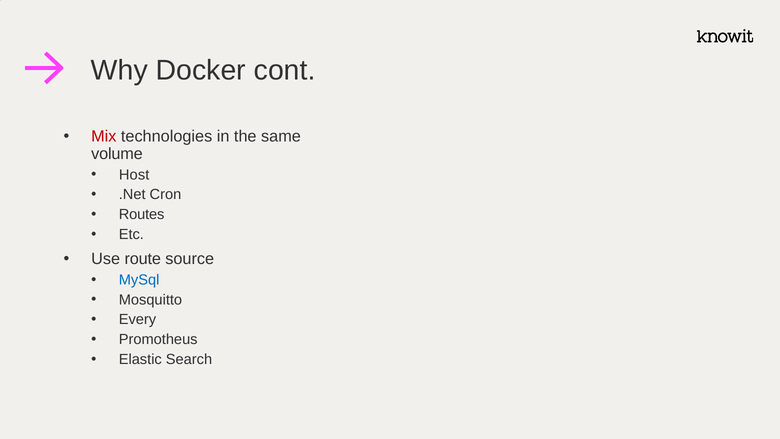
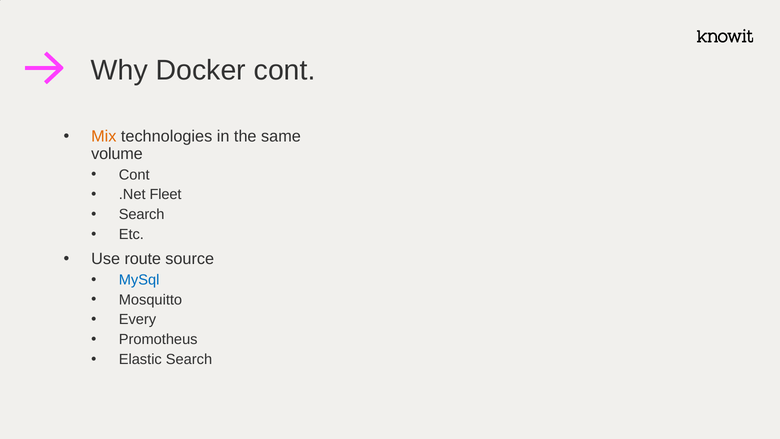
Mix colour: red -> orange
Host at (134, 175): Host -> Cont
Cron: Cron -> Fleet
Routes at (142, 214): Routes -> Search
